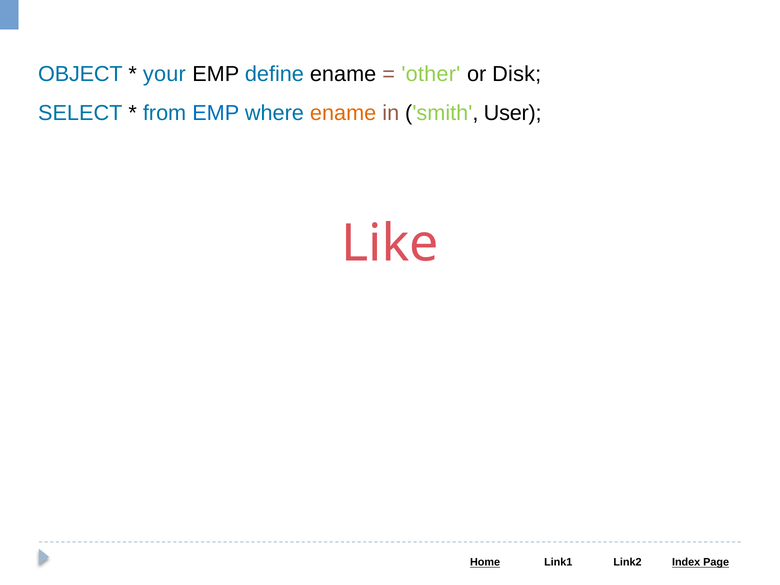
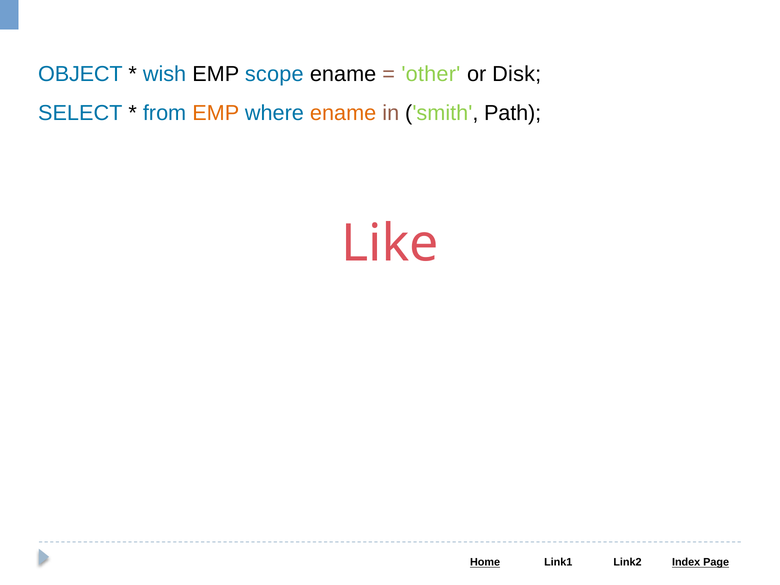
your: your -> wish
define: define -> scope
EMP at (216, 113) colour: blue -> orange
User: User -> Path
